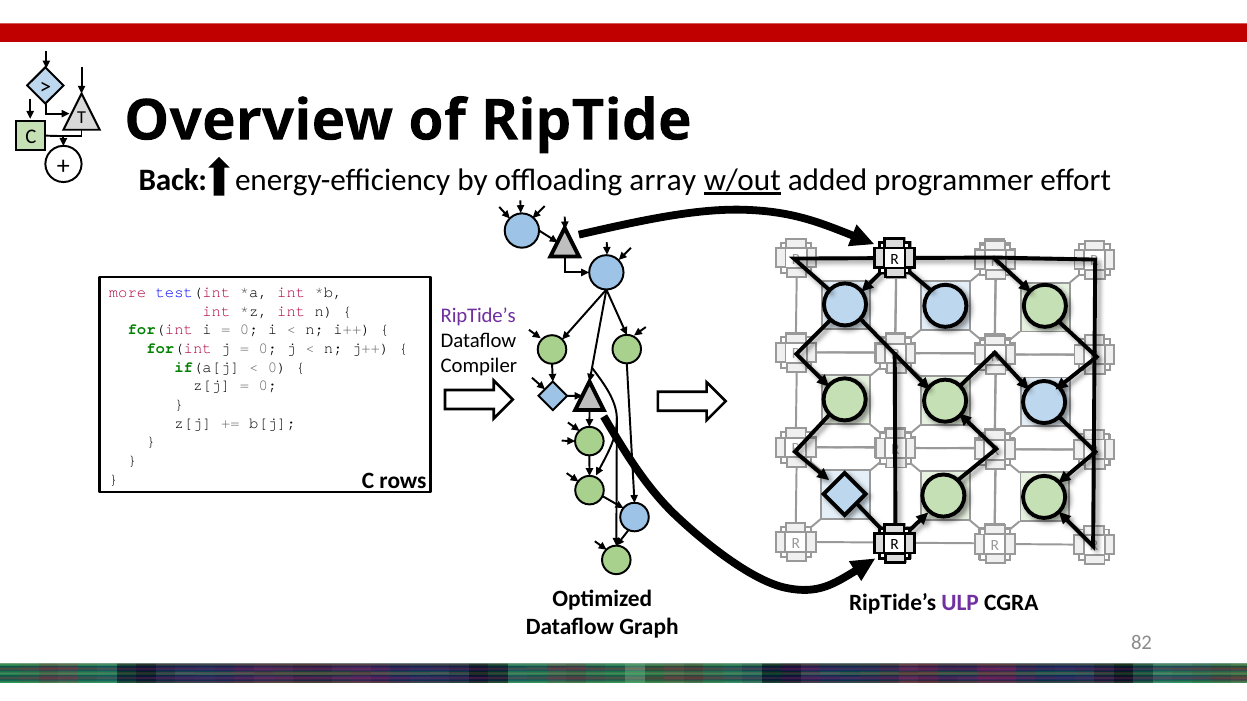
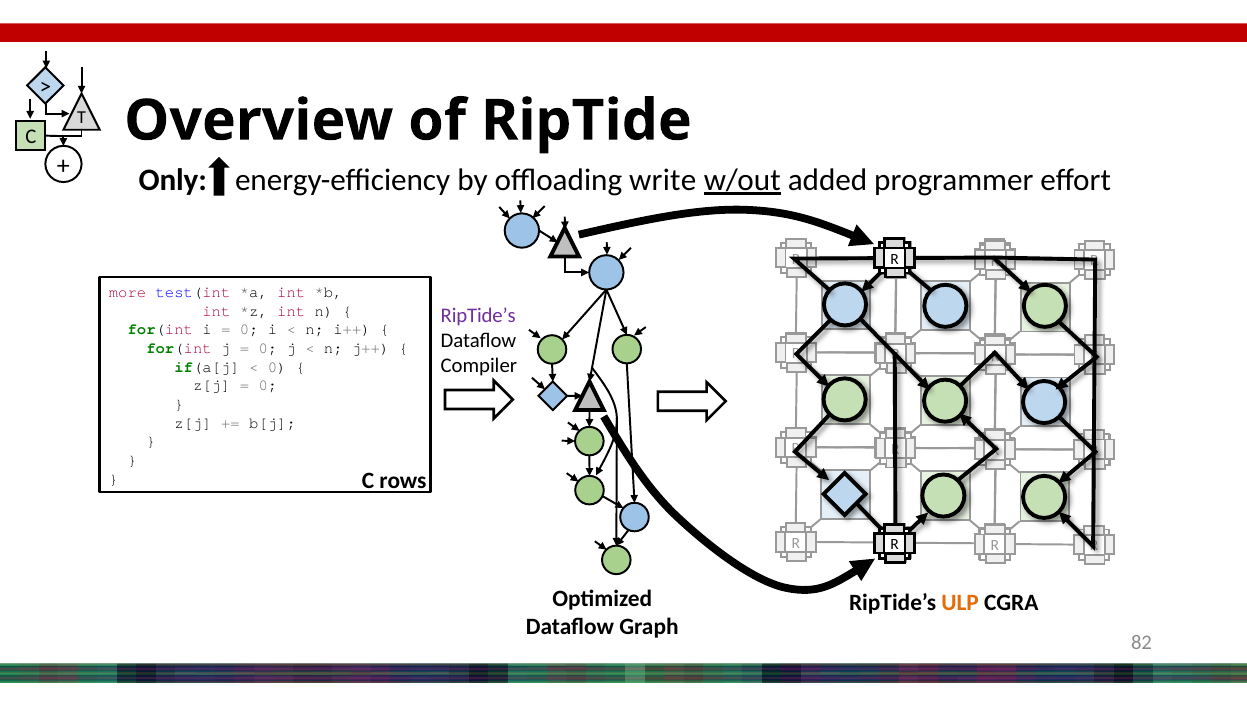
Back: Back -> Only
array: array -> write
ULP colour: purple -> orange
